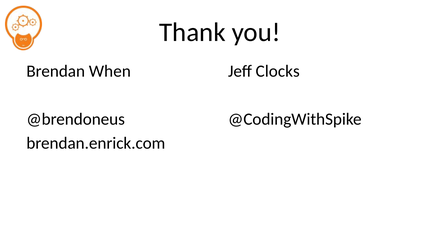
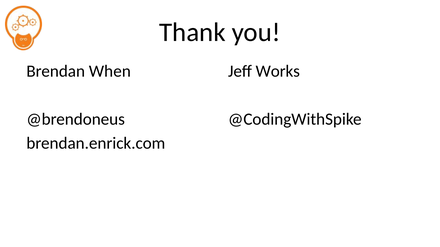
Clocks: Clocks -> Works
